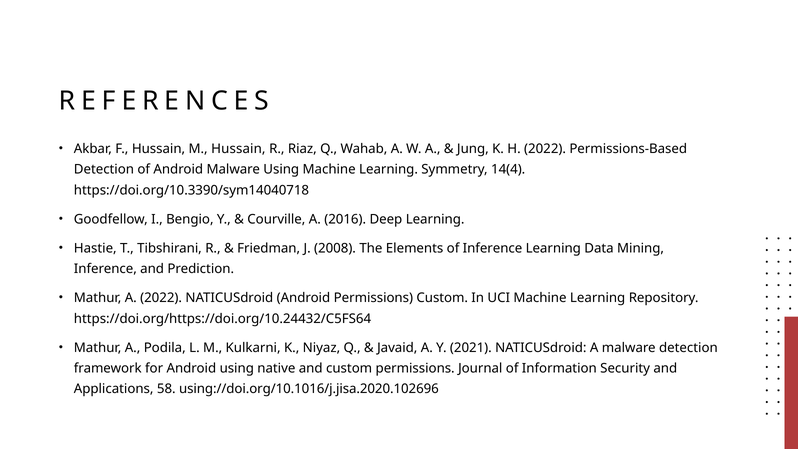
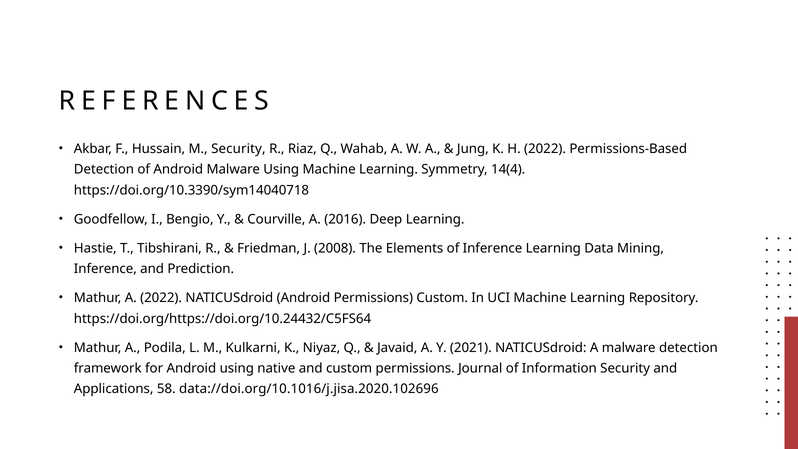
M Hussain: Hussain -> Security
using://doi.org/10.1016/j.jisa.2020.102696: using://doi.org/10.1016/j.jisa.2020.102696 -> data://doi.org/10.1016/j.jisa.2020.102696
